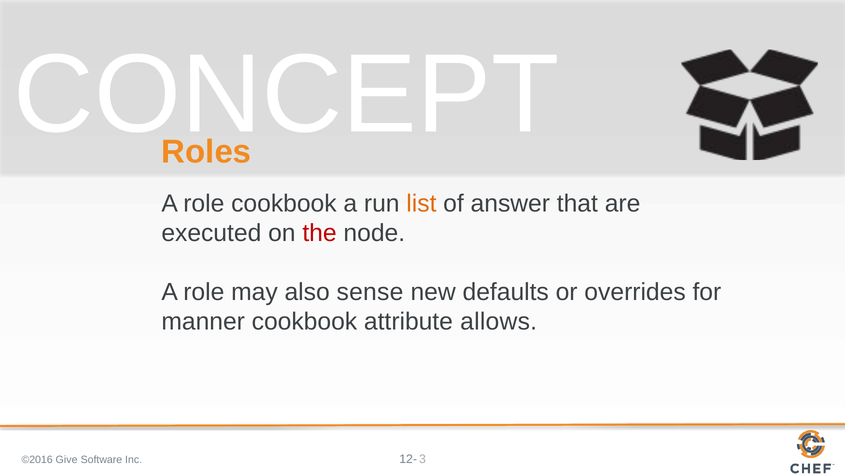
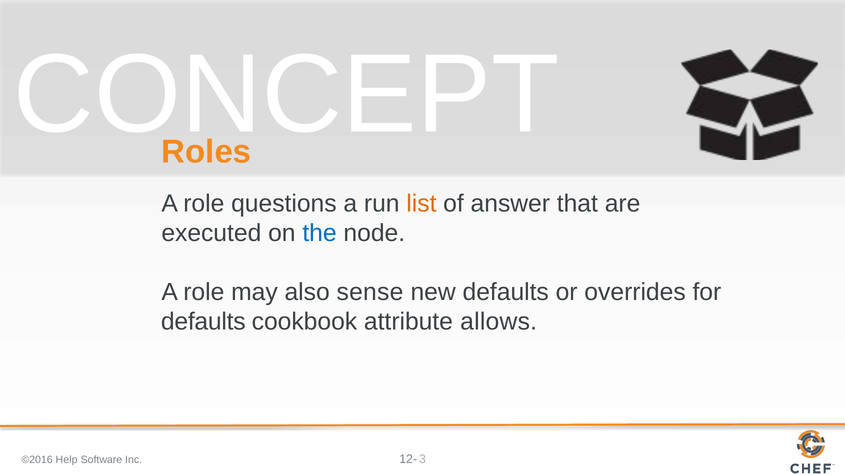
role cookbook: cookbook -> questions
the colour: red -> blue
manner at (203, 322): manner -> defaults
Give: Give -> Help
